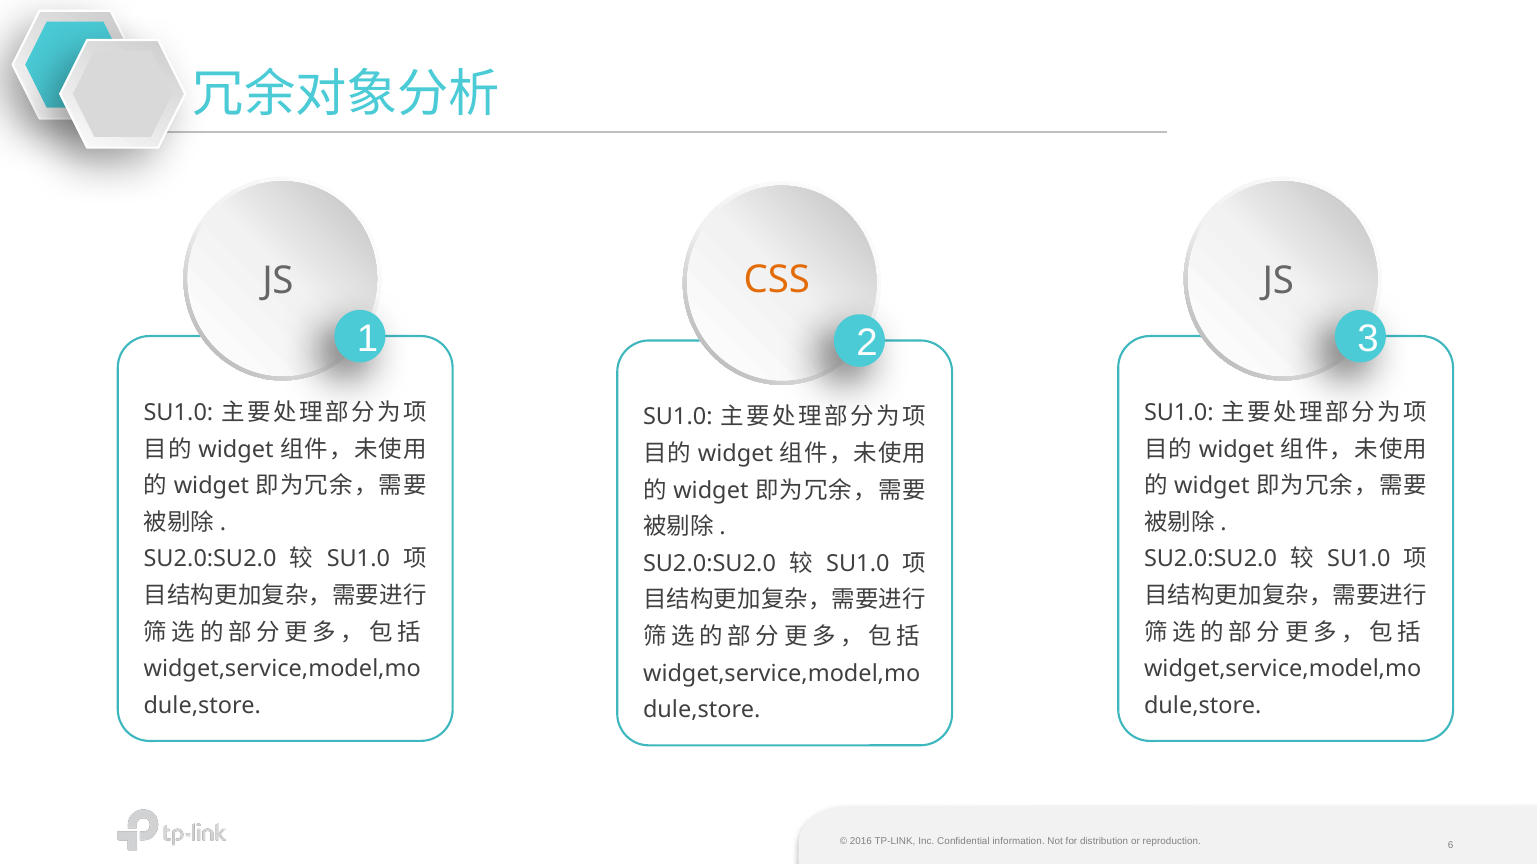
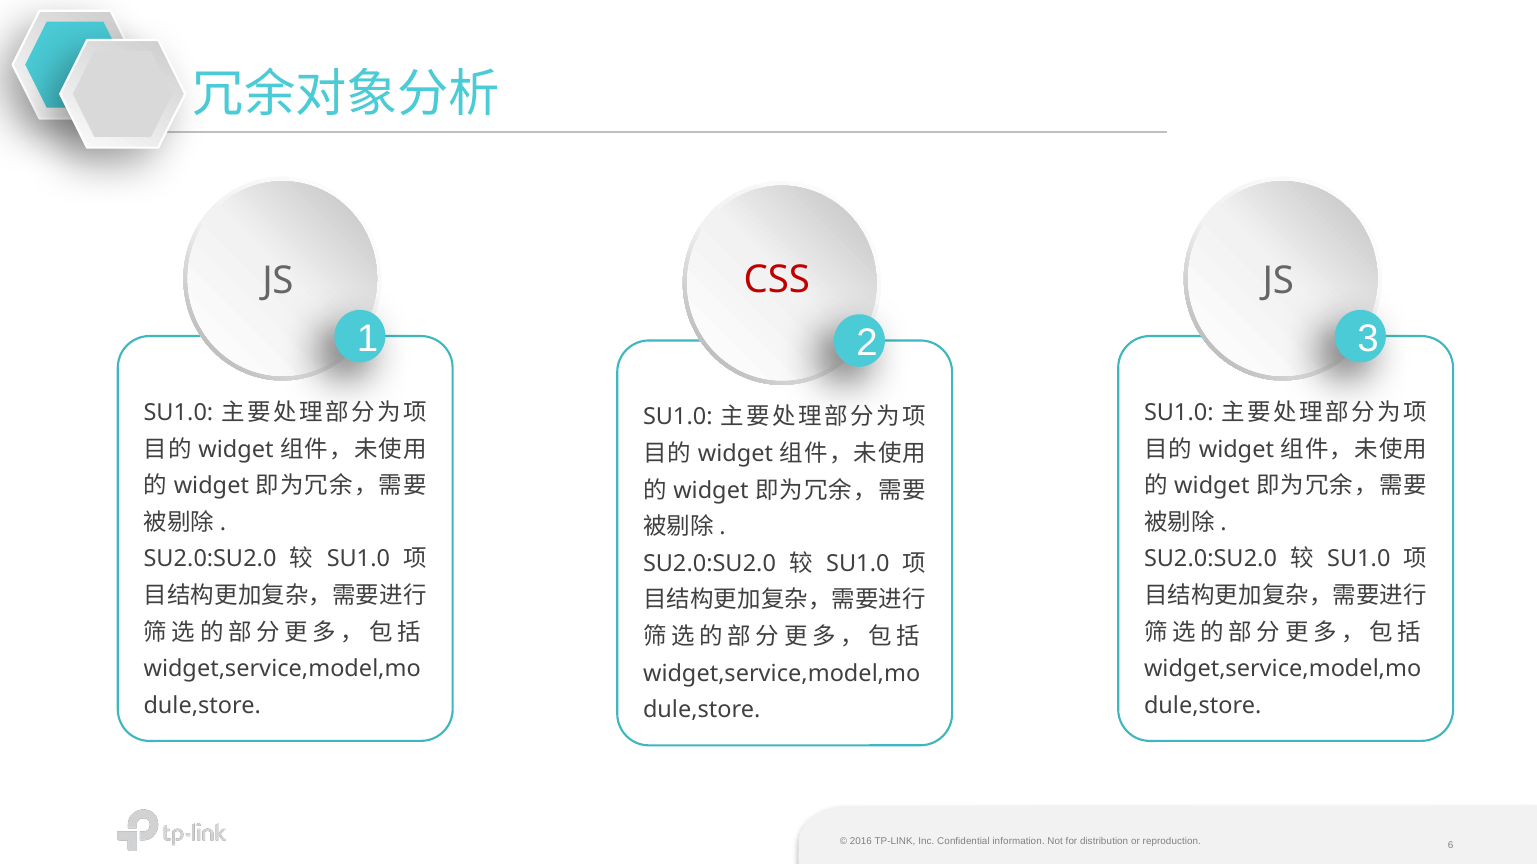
CSS colour: orange -> red
